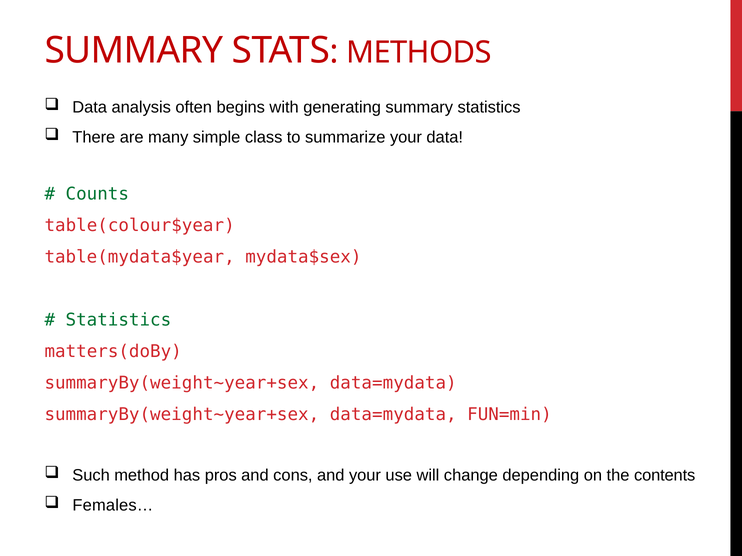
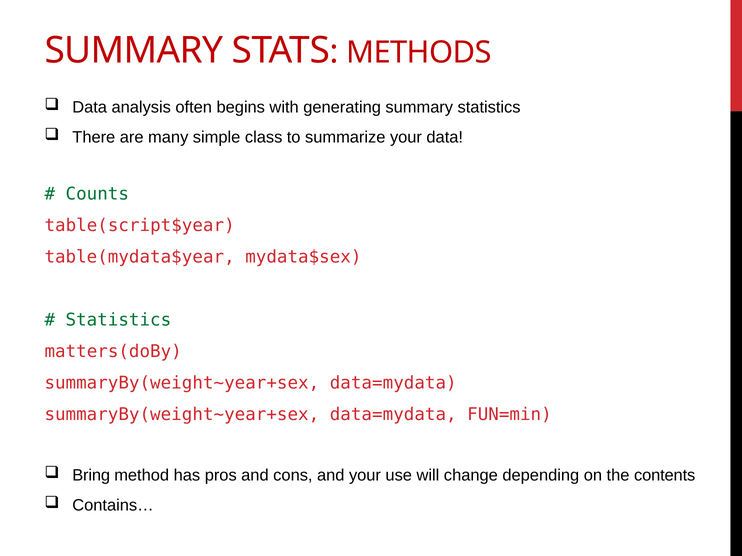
table(colour$year: table(colour$year -> table(script$year
Such: Such -> Bring
Females…: Females… -> Contains…
